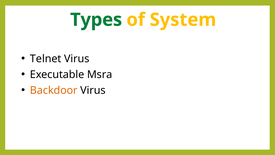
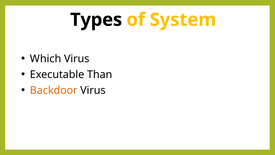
Types colour: green -> black
Telnet: Telnet -> Which
Msra: Msra -> Than
